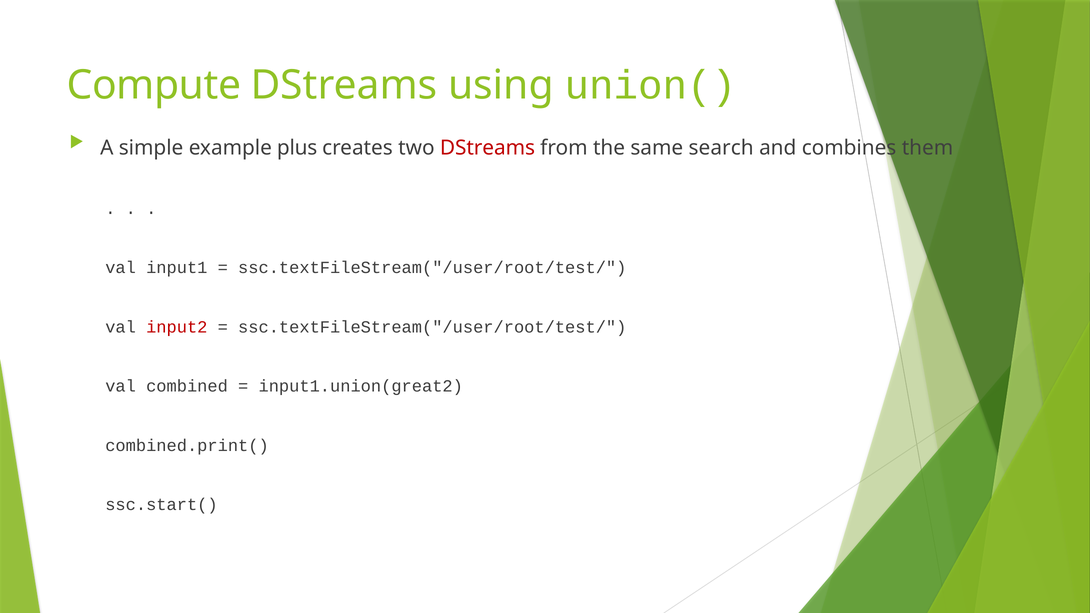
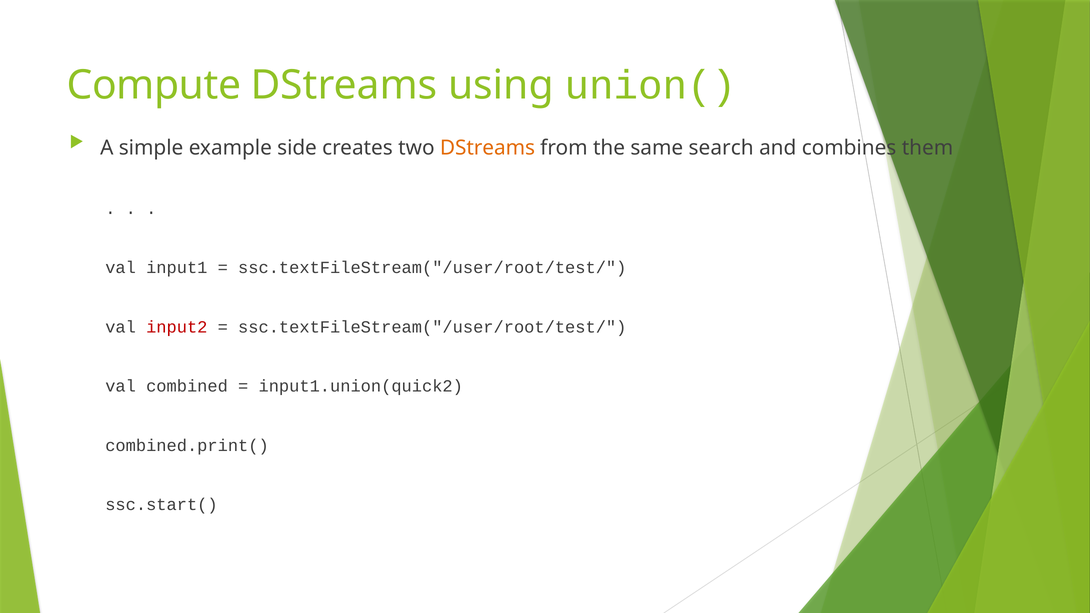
plus: plus -> side
DStreams at (487, 148) colour: red -> orange
input1.union(great2: input1.union(great2 -> input1.union(quick2
